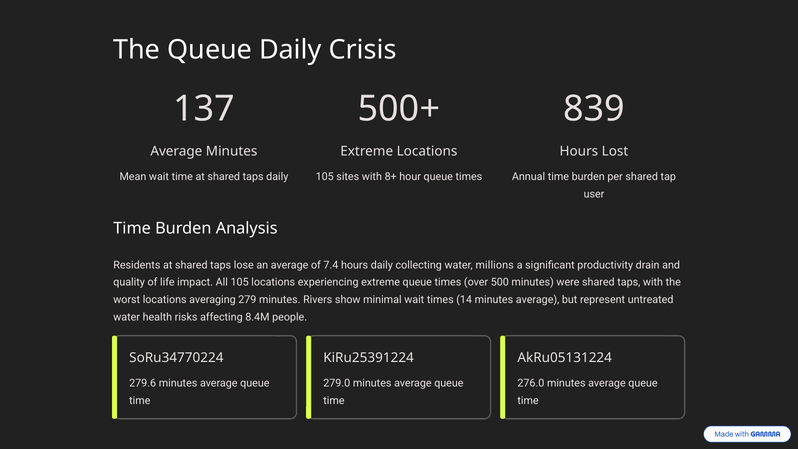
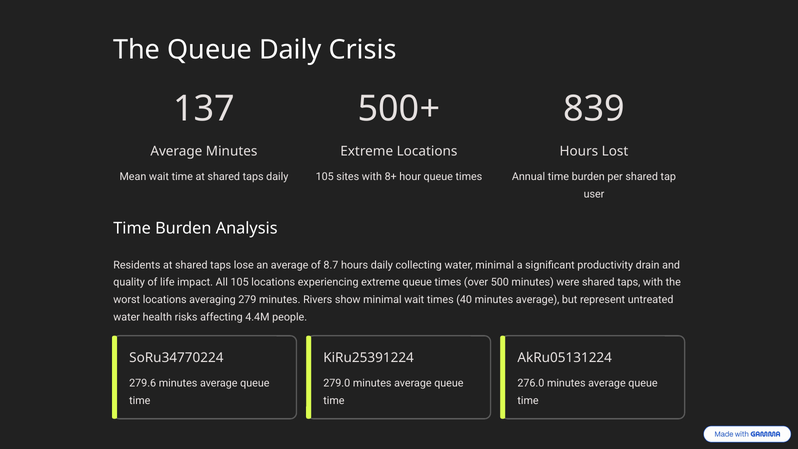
7.4: 7.4 -> 8.7
water millions: millions -> minimal
14: 14 -> 40
8.4M: 8.4M -> 4.4M
